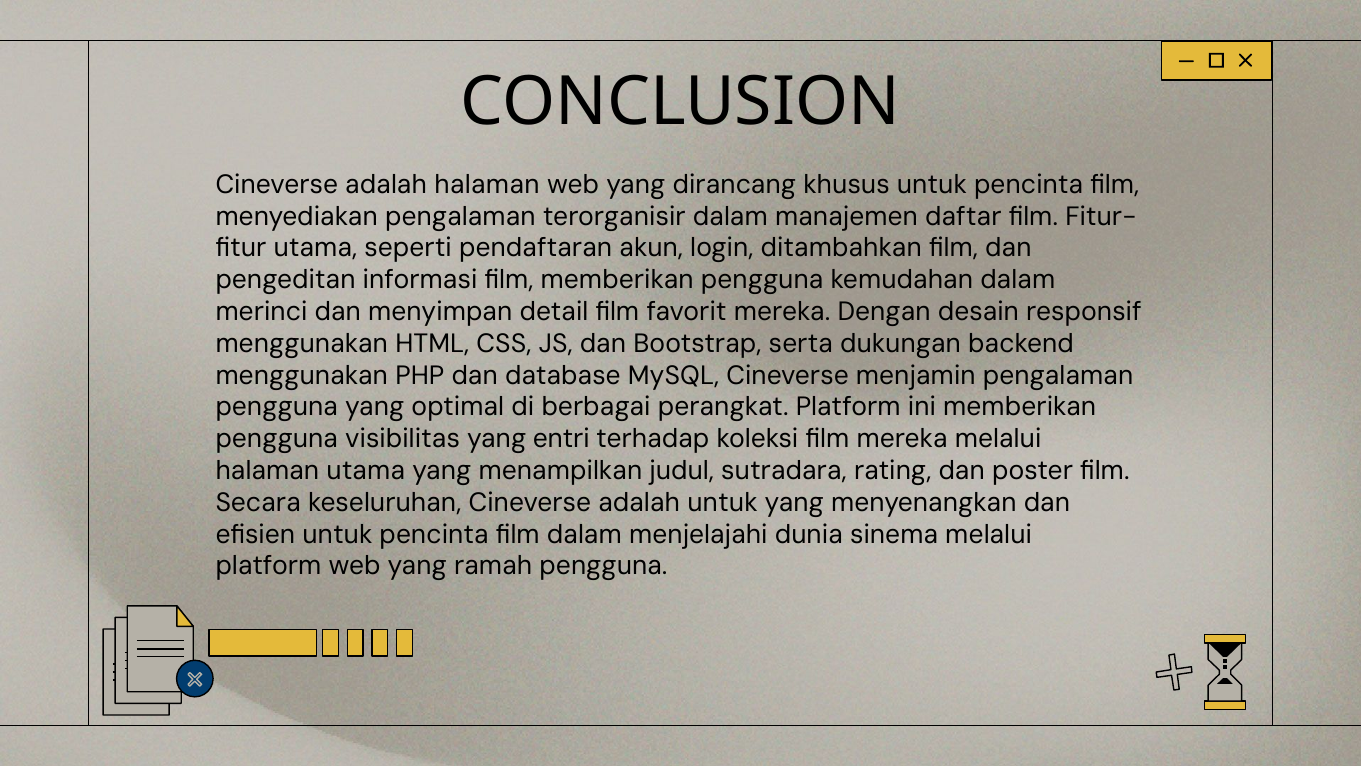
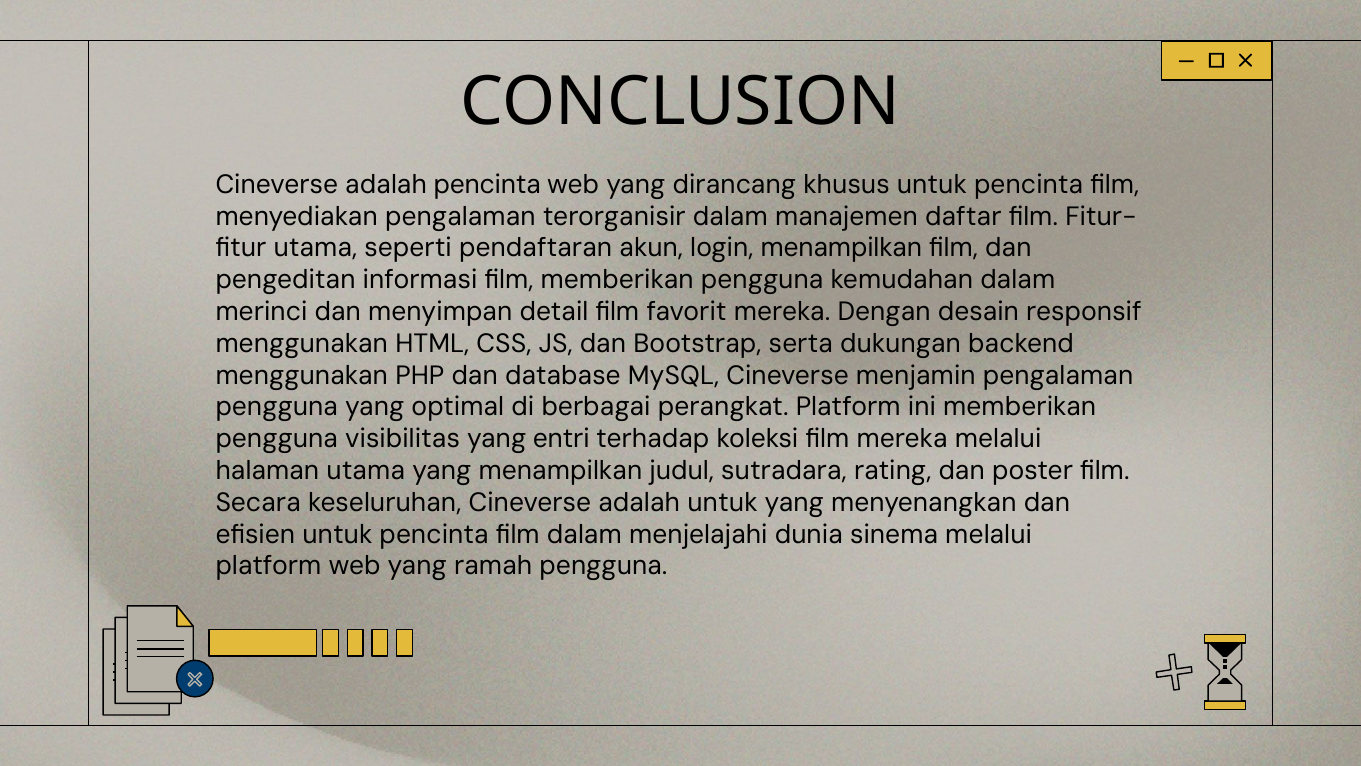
adalah halaman: halaman -> pencinta
login ditambahkan: ditambahkan -> menampilkan
